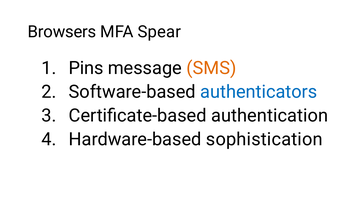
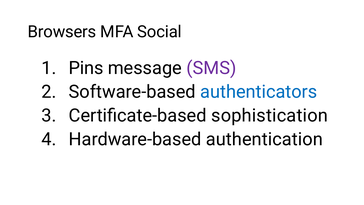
Spear: Spear -> Social
SMS colour: orange -> purple
authentication: authentication -> sophistication
sophistication: sophistication -> authentication
